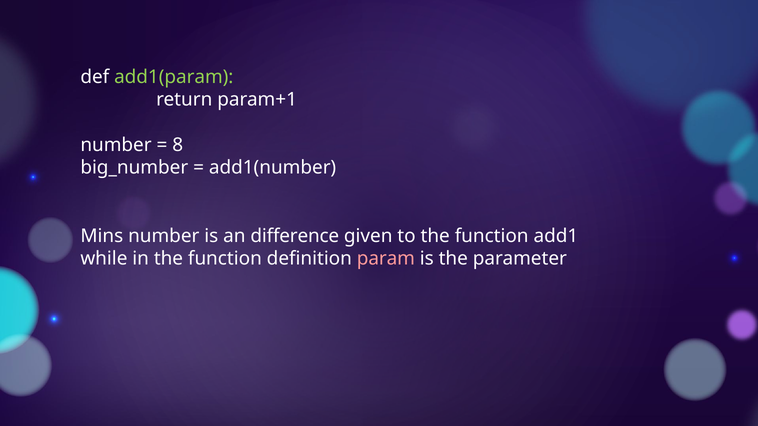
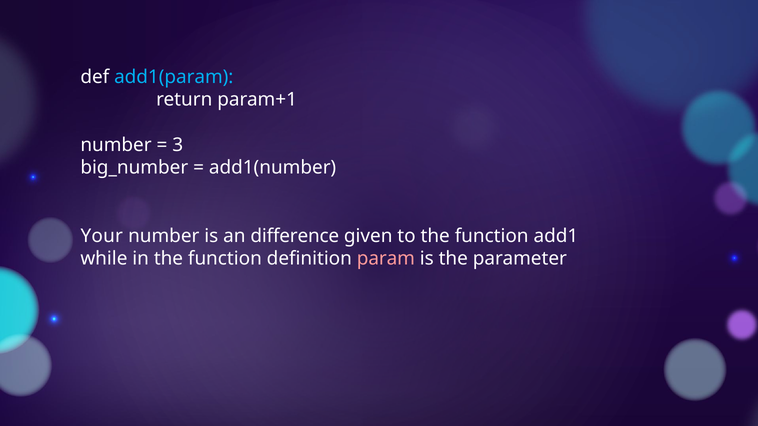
add1(param colour: light green -> light blue
8: 8 -> 3
Mins: Mins -> Your
